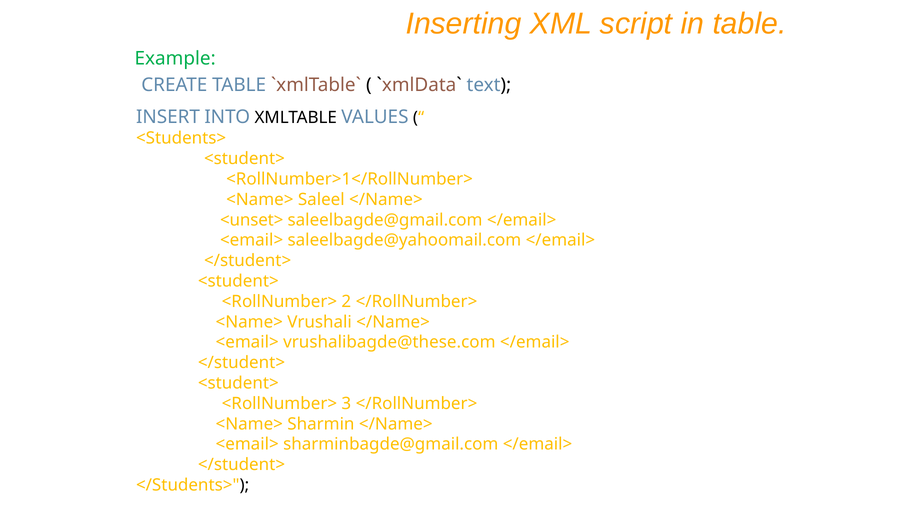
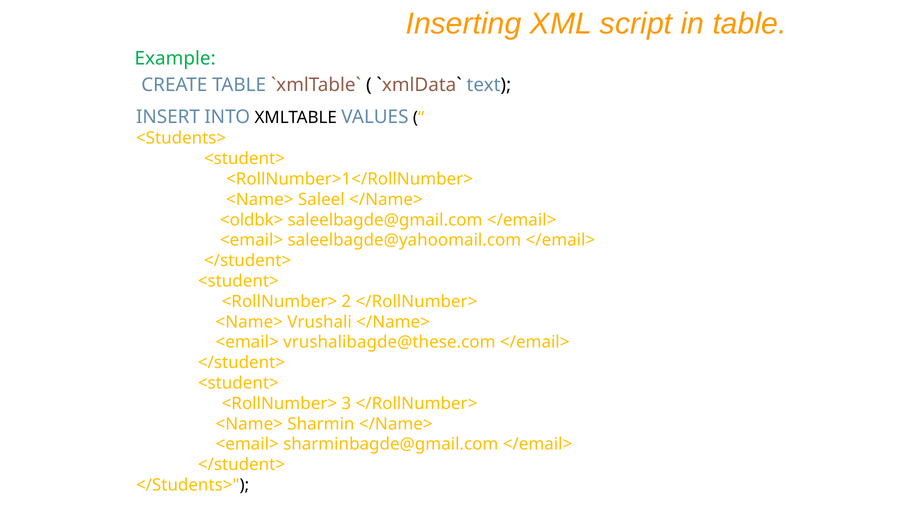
<unset>: <unset> -> <oldbk>
